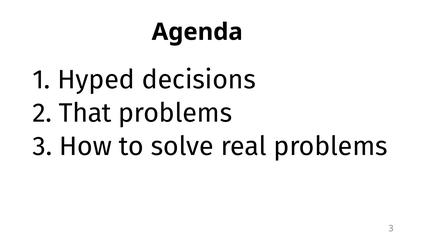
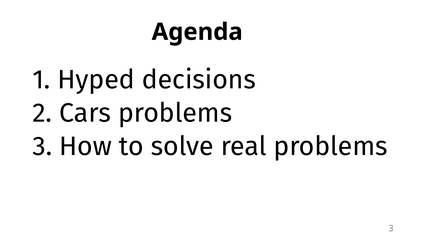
That: That -> Cars
